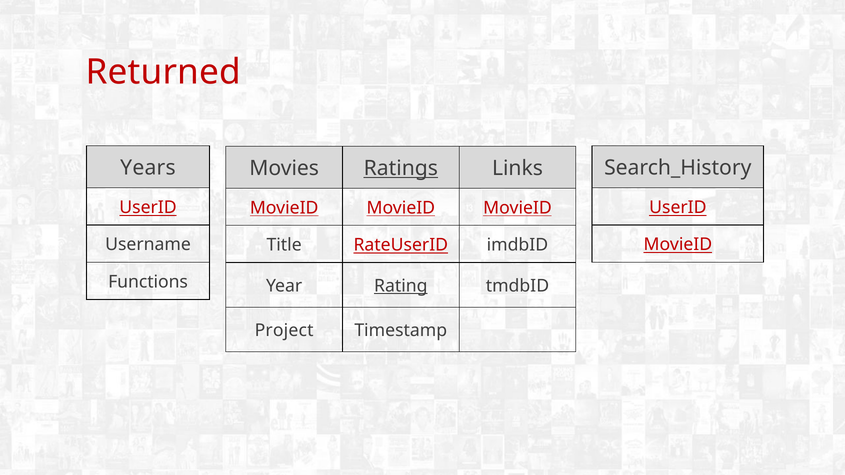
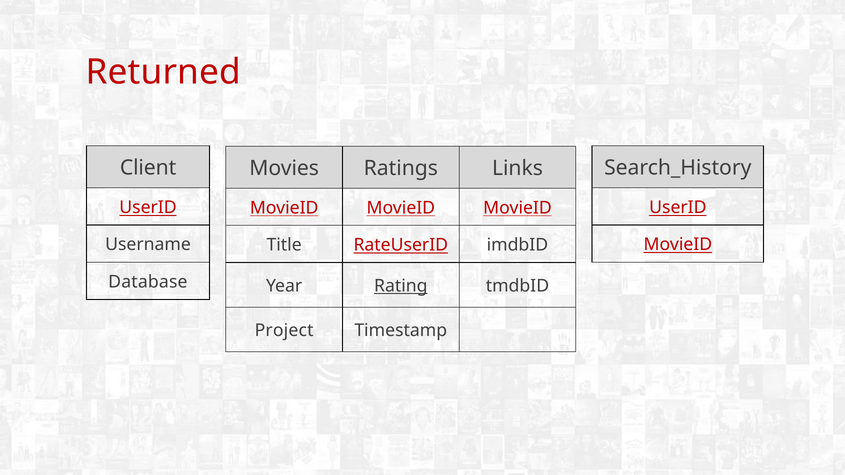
Years: Years -> Client
Ratings underline: present -> none
Functions: Functions -> Database
